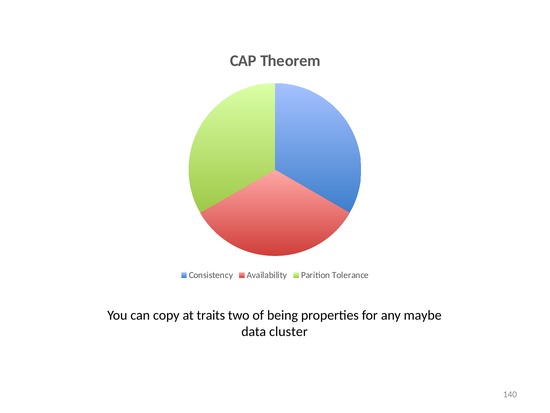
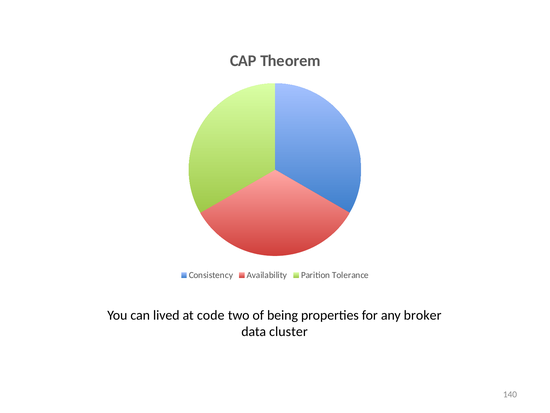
copy: copy -> lived
traits: traits -> code
maybe: maybe -> broker
